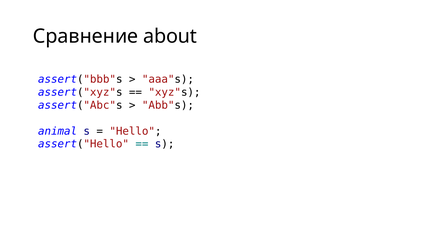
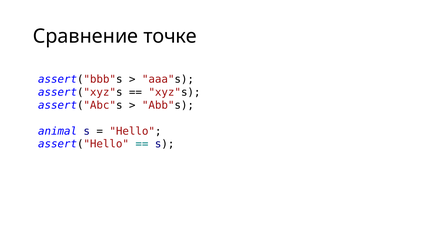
about: about -> точке
